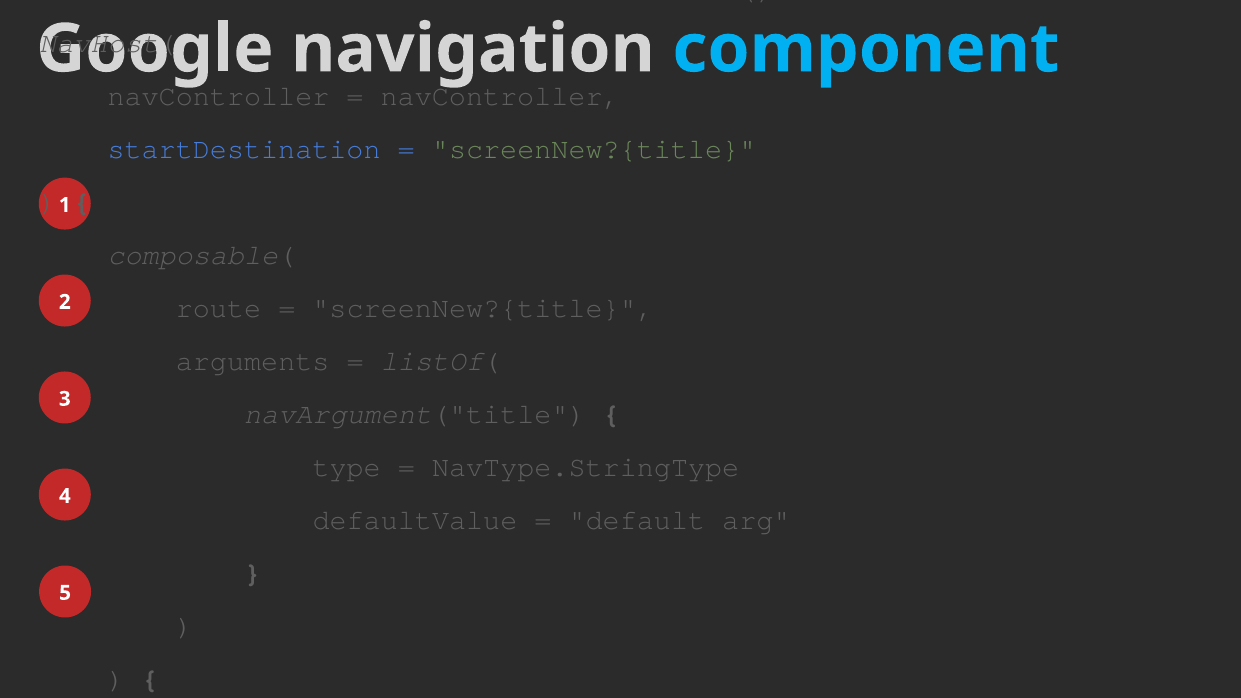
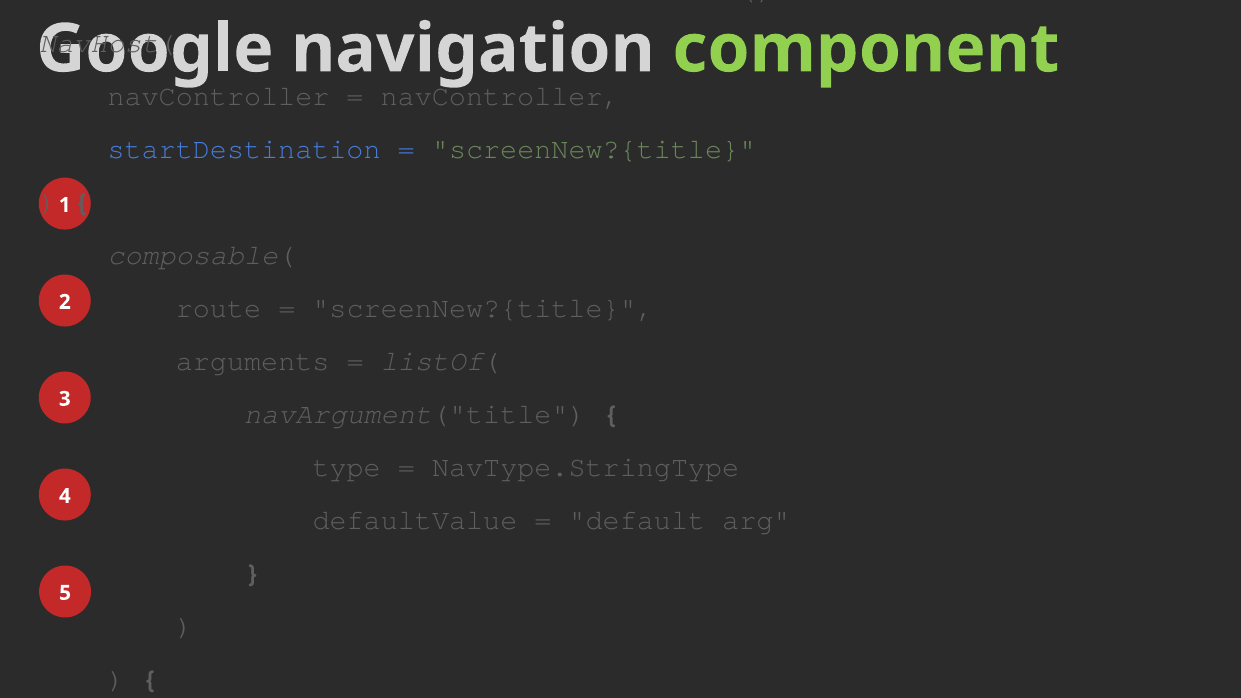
component colour: light blue -> light green
